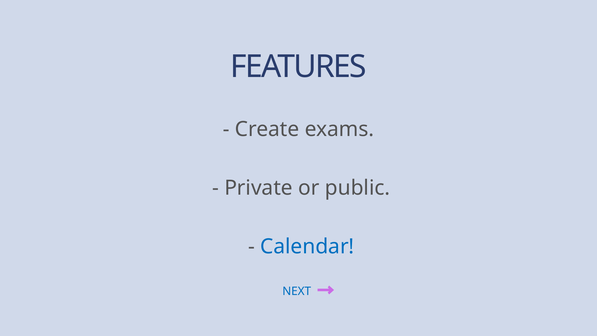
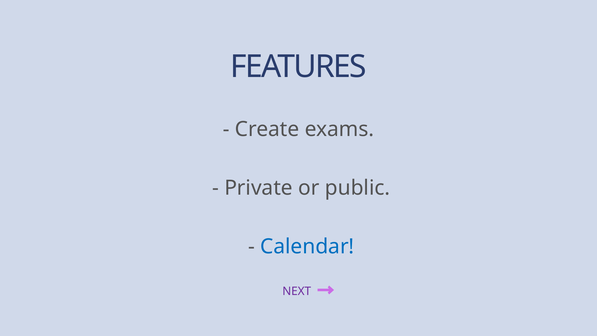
NEXT colour: blue -> purple
